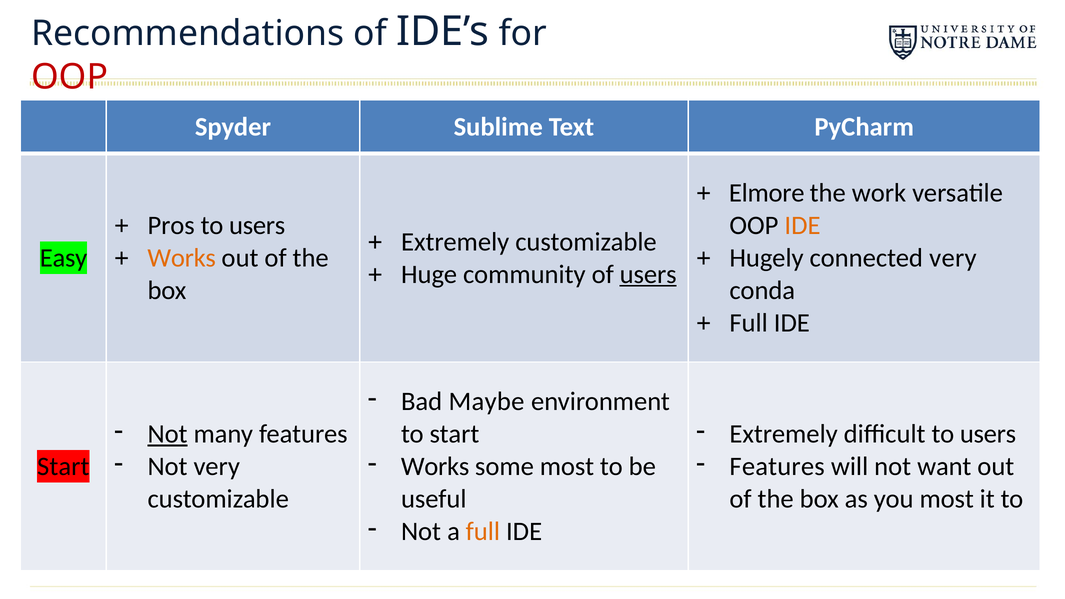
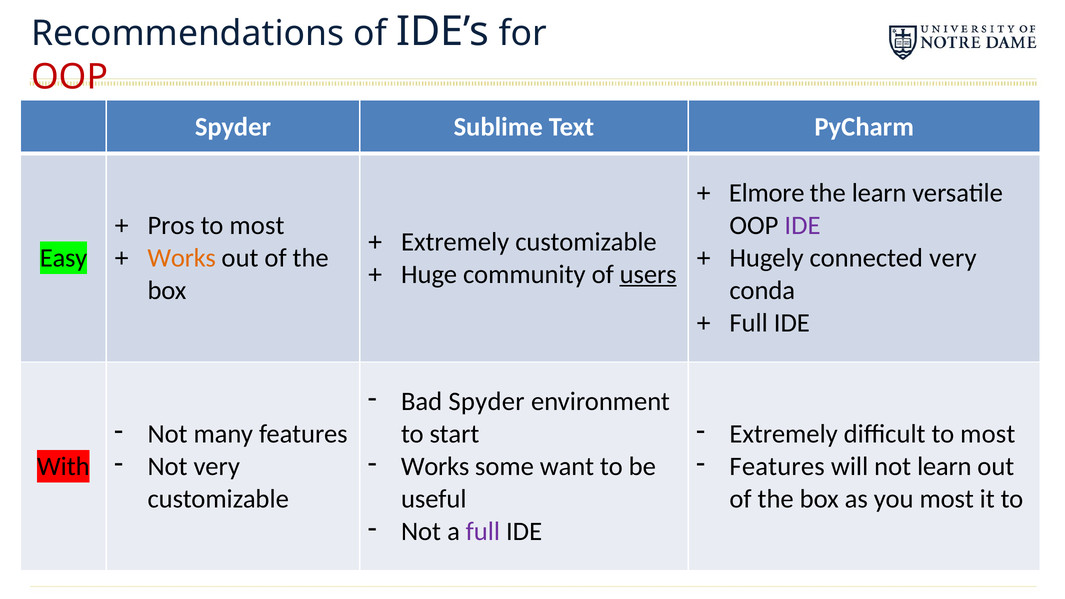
the work: work -> learn
IDE at (802, 226) colour: orange -> purple
users at (257, 226): users -> most
Bad Maybe: Maybe -> Spyder
Not at (168, 434) underline: present -> none
difficult to users: users -> most
some most: most -> want
not want: want -> learn
Start at (63, 467): Start -> With
full at (483, 532) colour: orange -> purple
